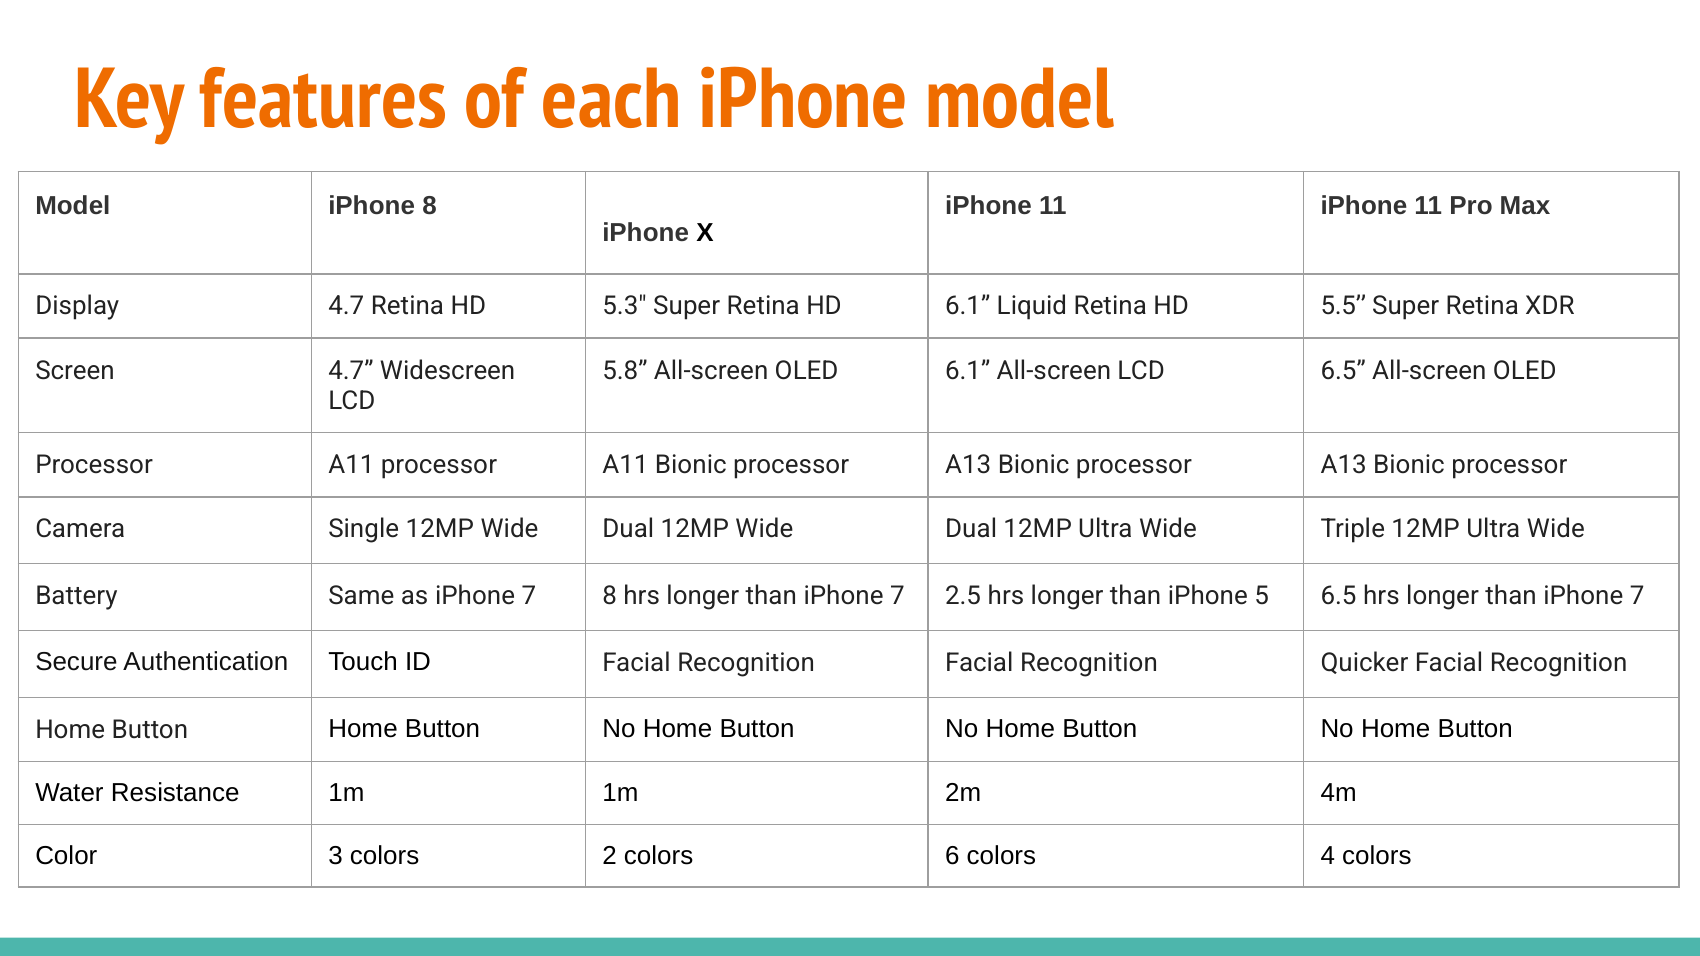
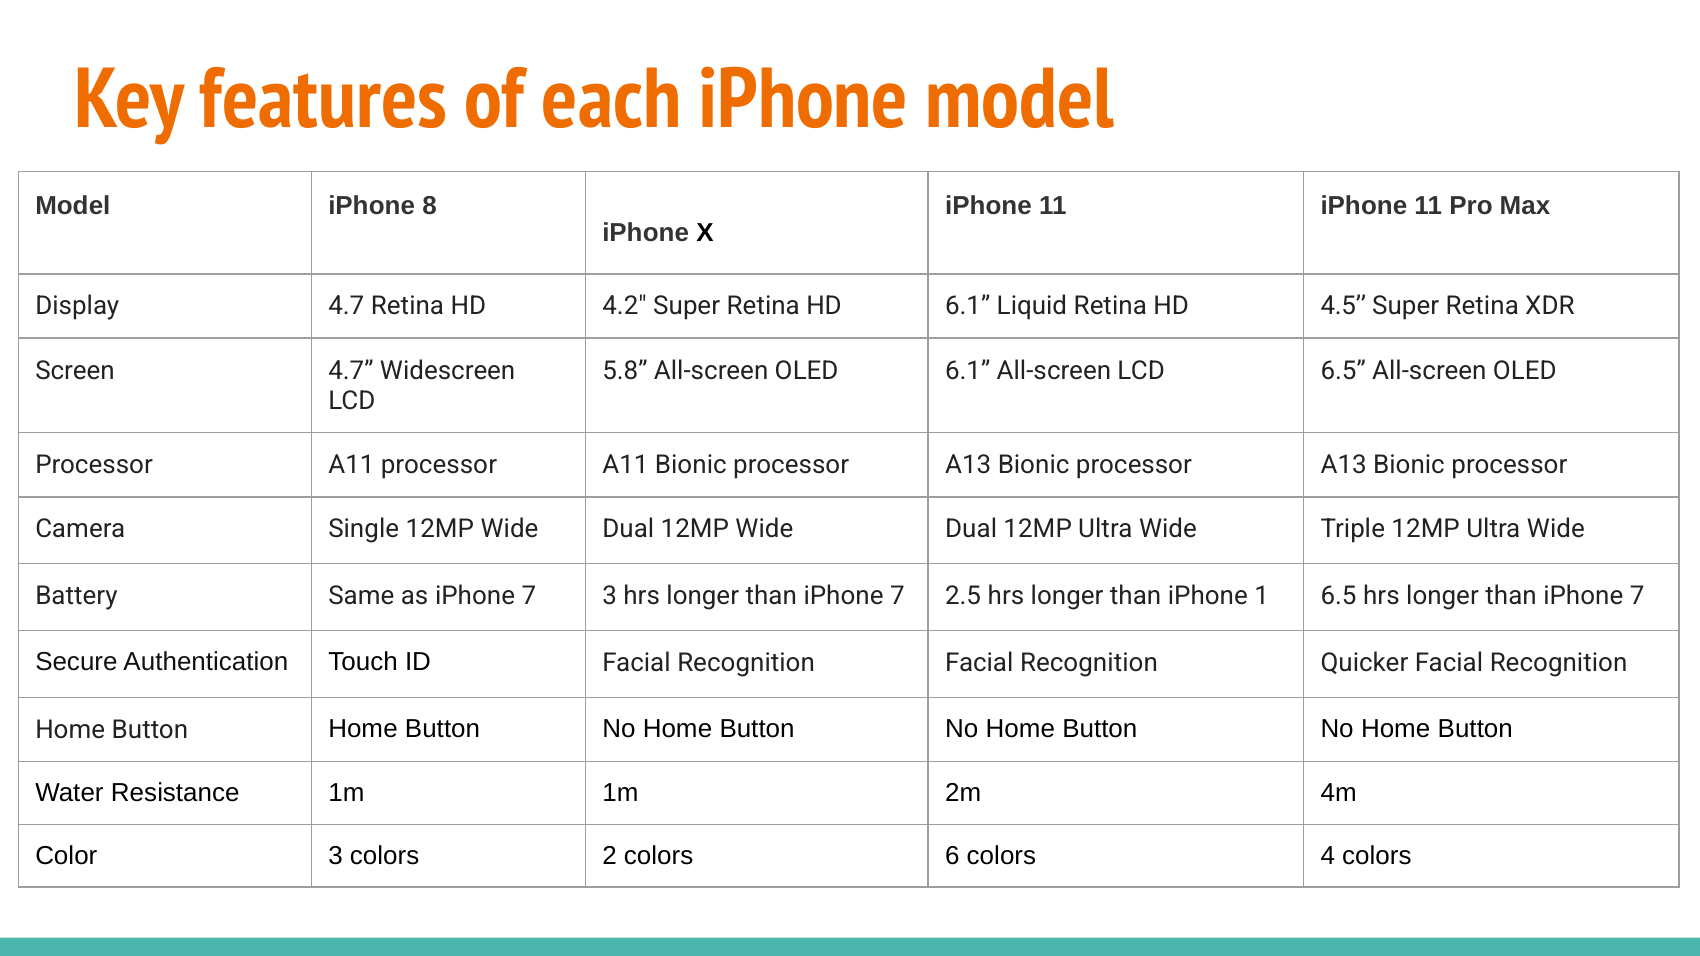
5.3: 5.3 -> 4.2
5.5: 5.5 -> 4.5
7 8: 8 -> 3
5: 5 -> 1
